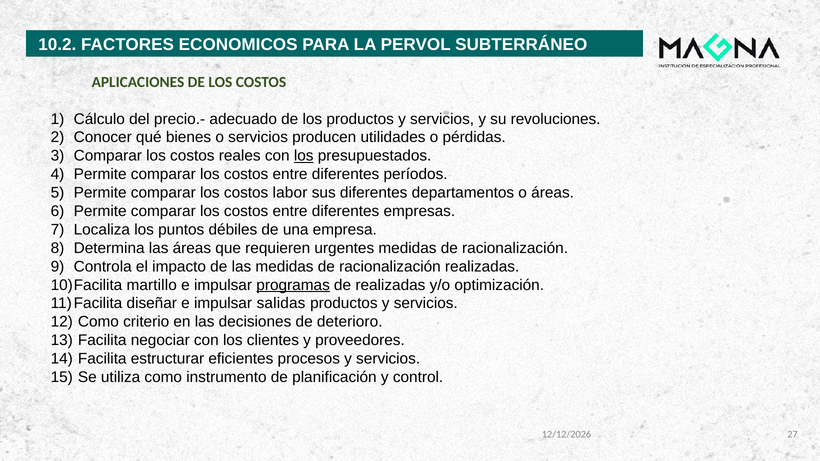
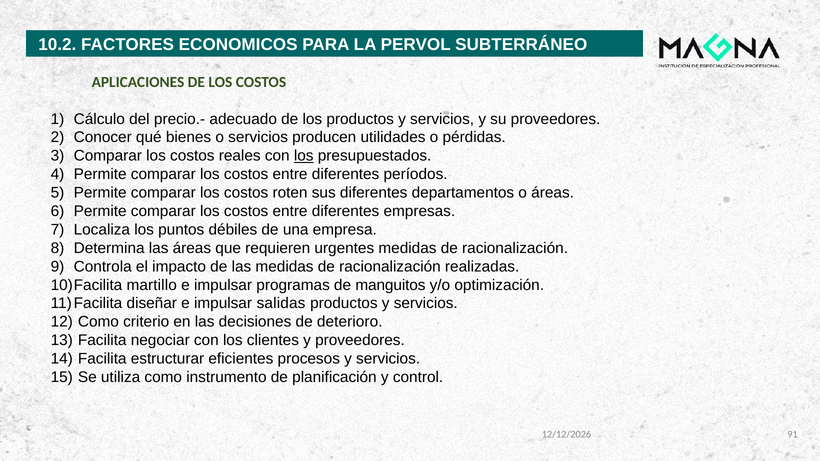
su revoluciones: revoluciones -> proveedores
labor: labor -> roten
programas underline: present -> none
de realizadas: realizadas -> manguitos
27: 27 -> 91
